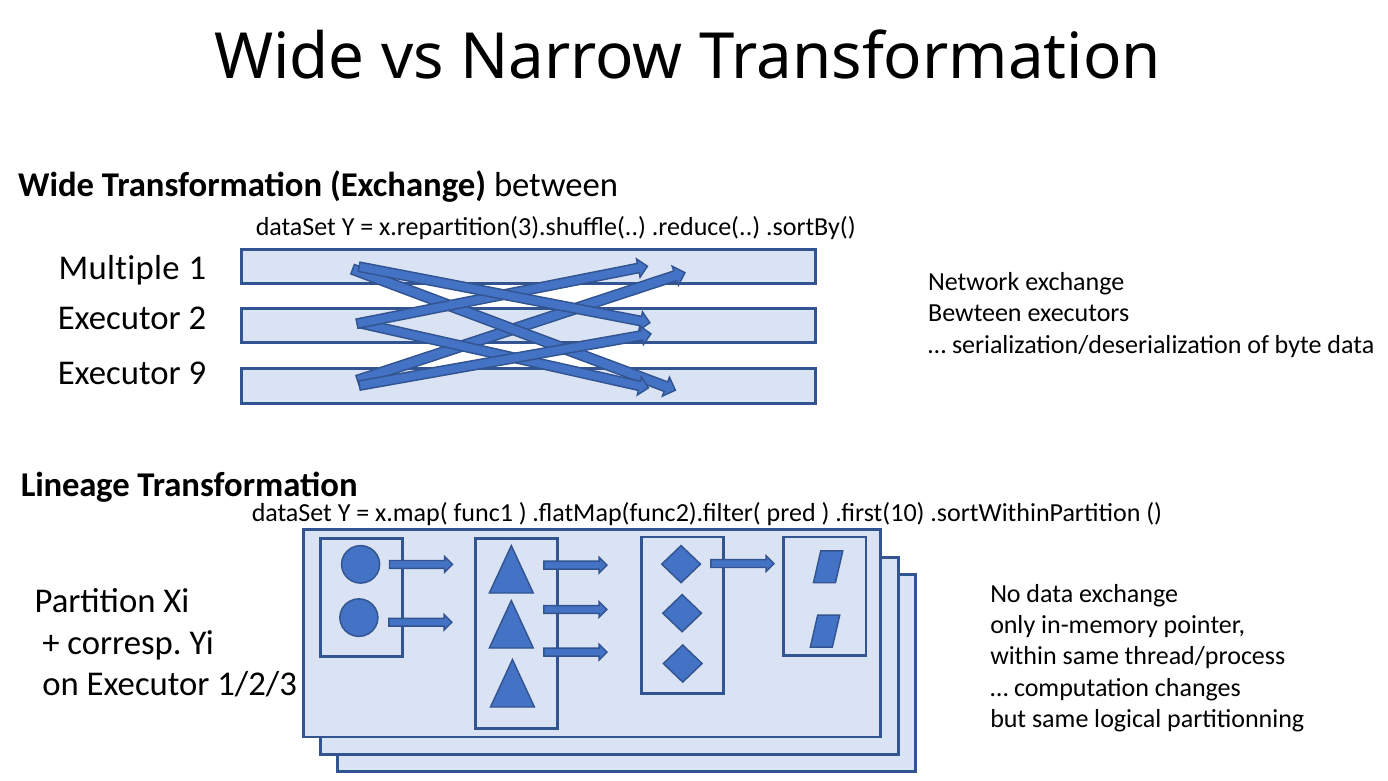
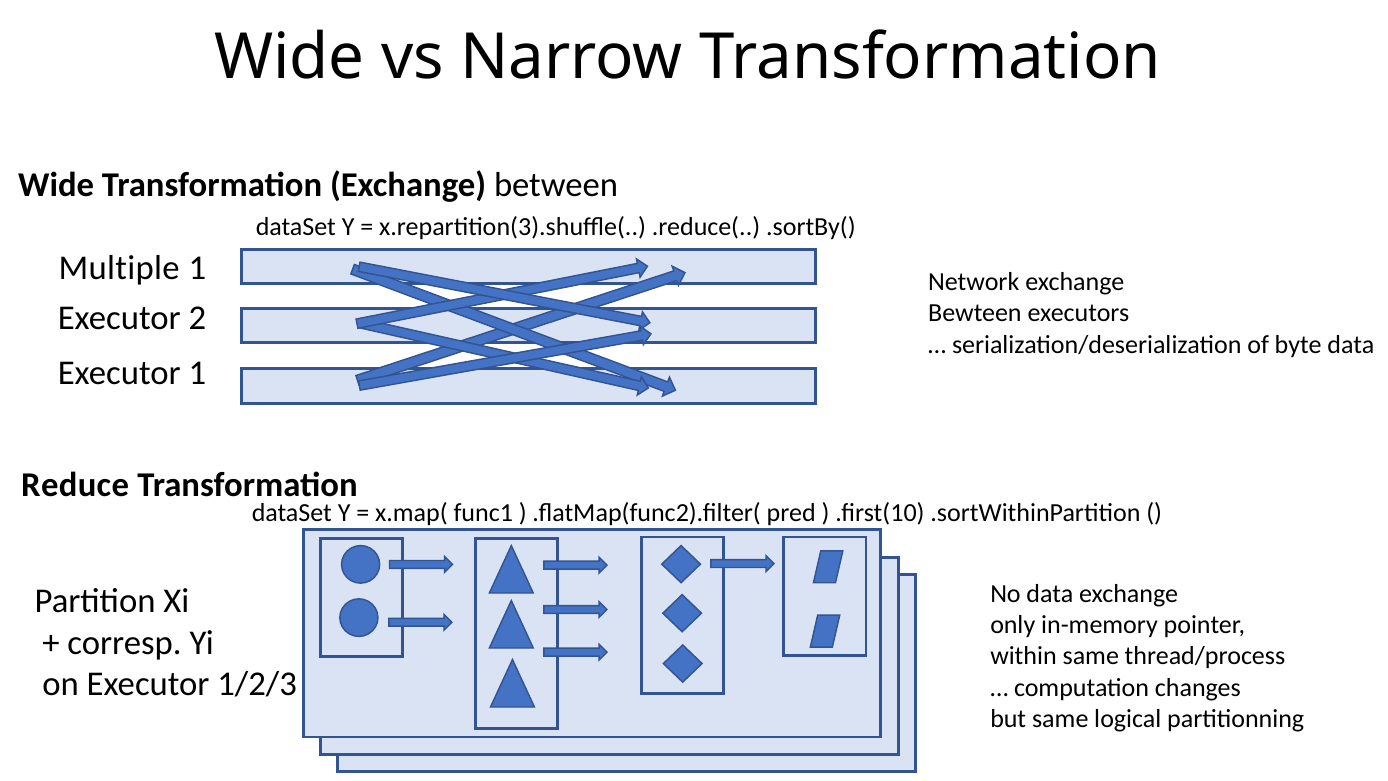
Executor 9: 9 -> 1
Lineage: Lineage -> Reduce
